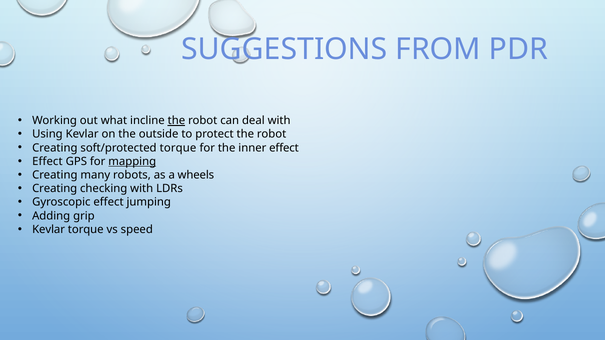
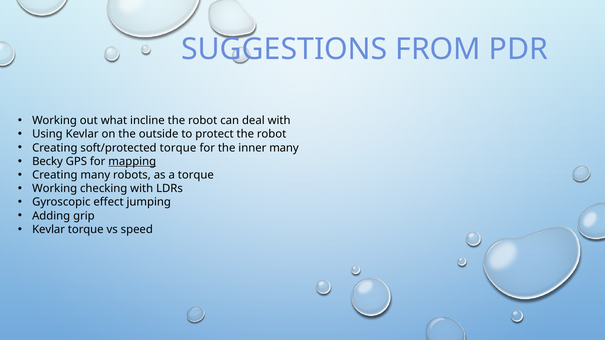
the at (176, 121) underline: present -> none
inner effect: effect -> many
Effect at (47, 162): Effect -> Becky
a wheels: wheels -> torque
Creating at (55, 189): Creating -> Working
